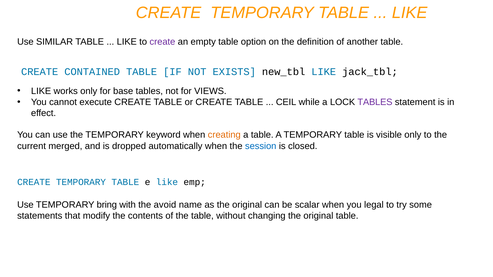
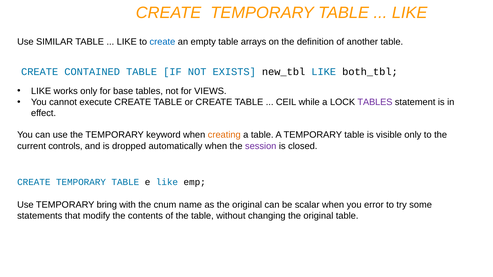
create at (162, 42) colour: purple -> blue
option: option -> arrays
jack_tbl: jack_tbl -> both_tbl
merged: merged -> controls
session colour: blue -> purple
avoid: avoid -> cnum
legal: legal -> error
